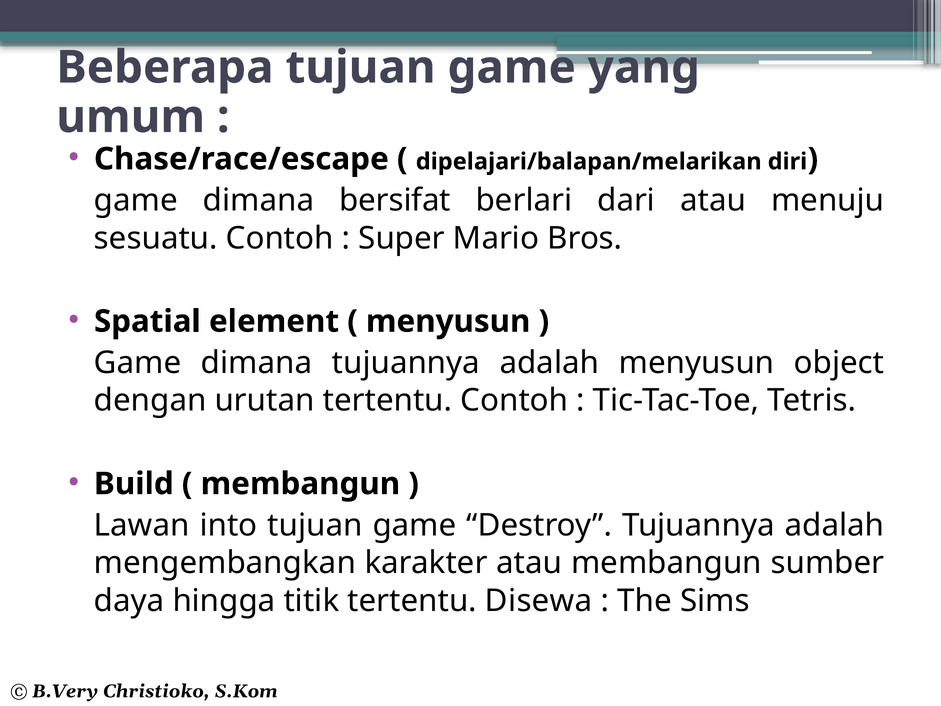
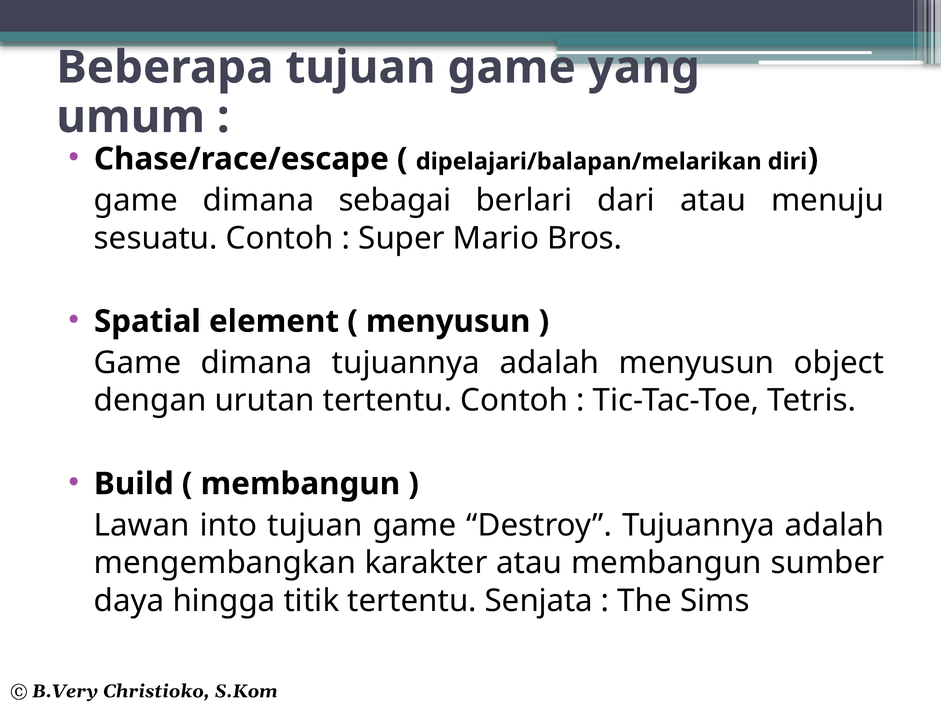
bersifat: bersifat -> sebagai
Disewa: Disewa -> Senjata
